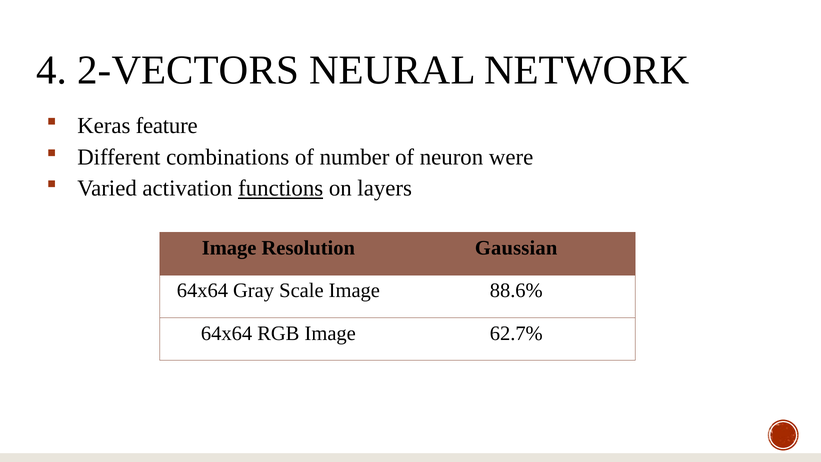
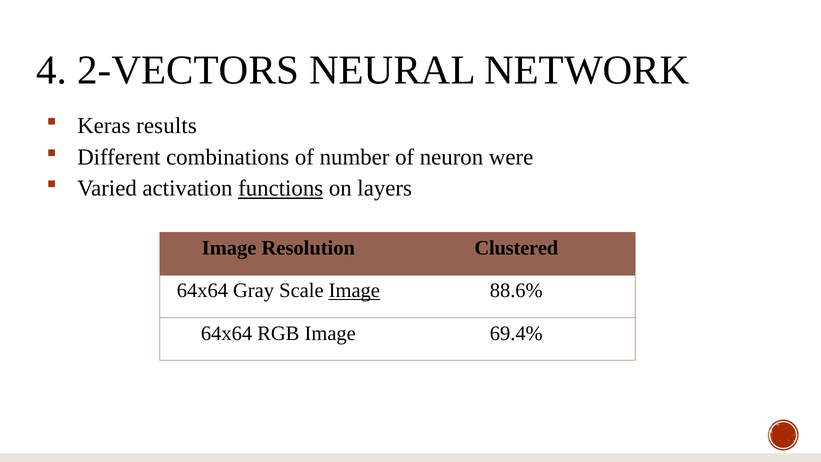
feature: feature -> results
Gaussian: Gaussian -> Clustered
Image at (354, 291) underline: none -> present
62.7%: 62.7% -> 69.4%
